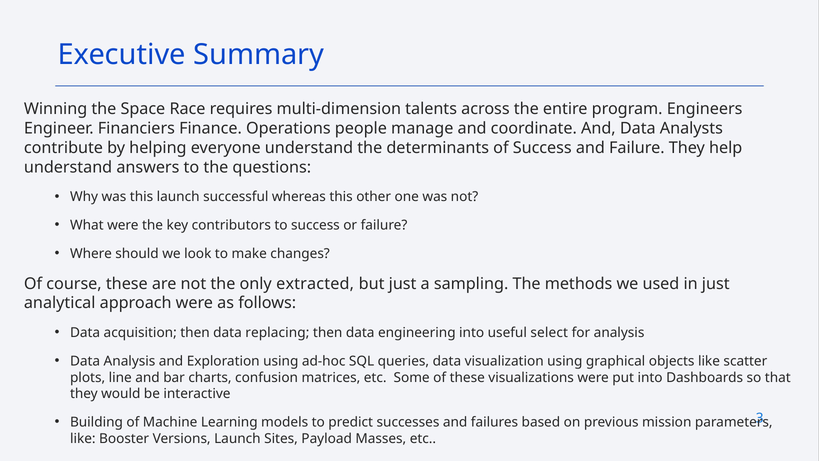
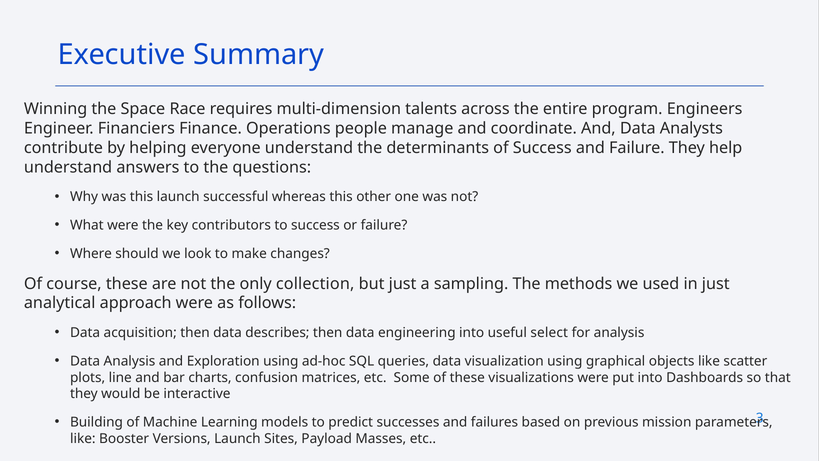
extracted: extracted -> collection
replacing: replacing -> describes
